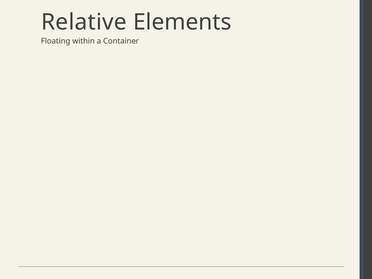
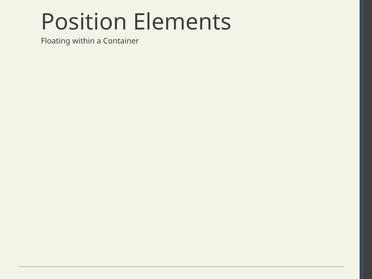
Relative: Relative -> Position
